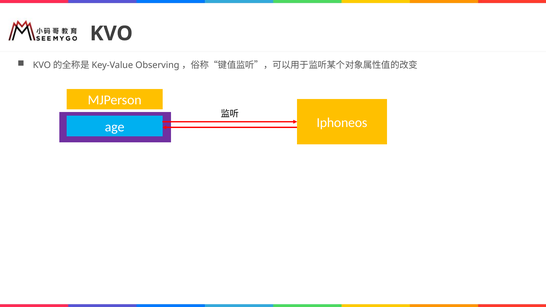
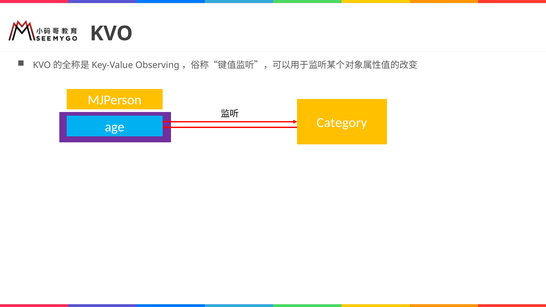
Iphoneos: Iphoneos -> Category
